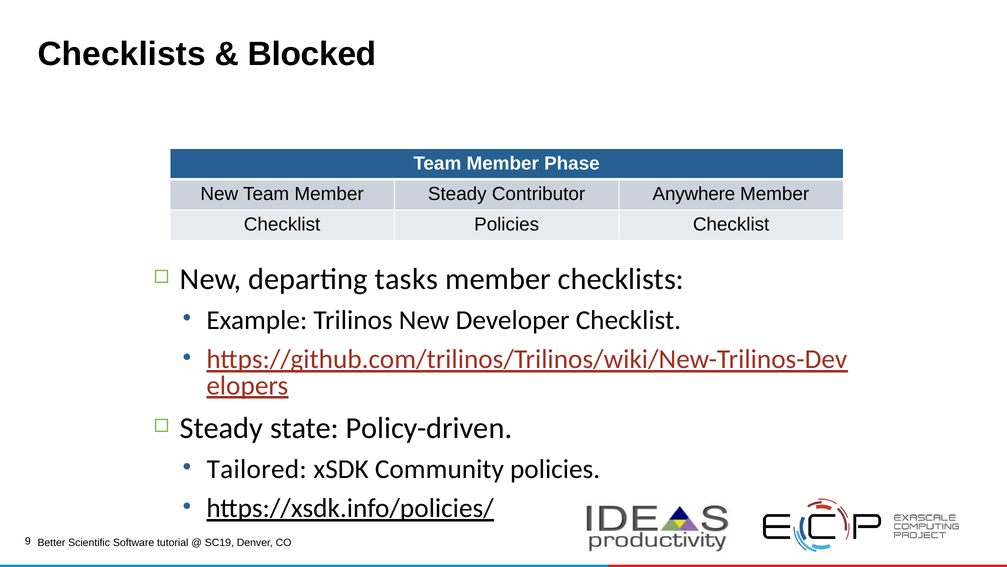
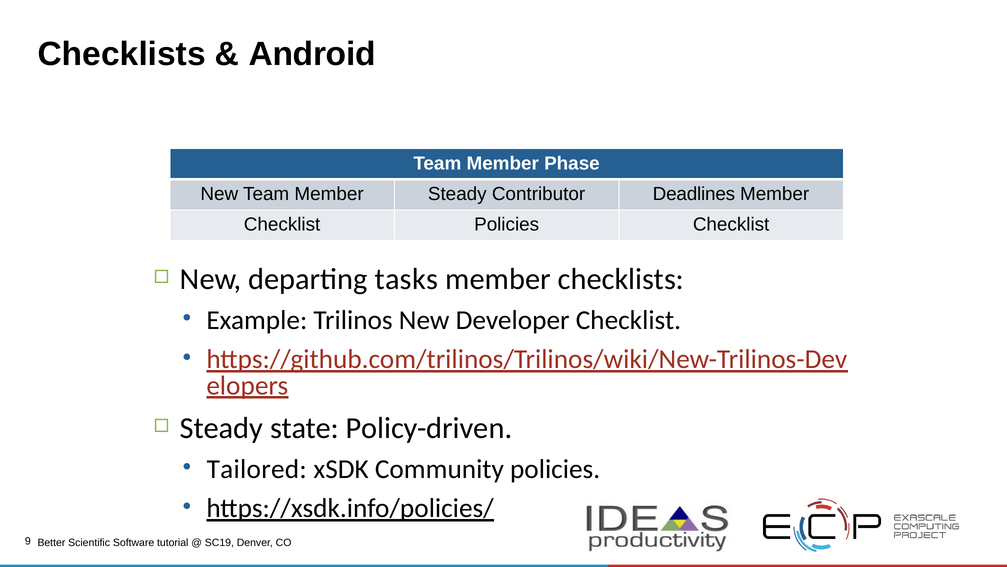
Blocked: Blocked -> Android
Anywhere: Anywhere -> Deadlines
